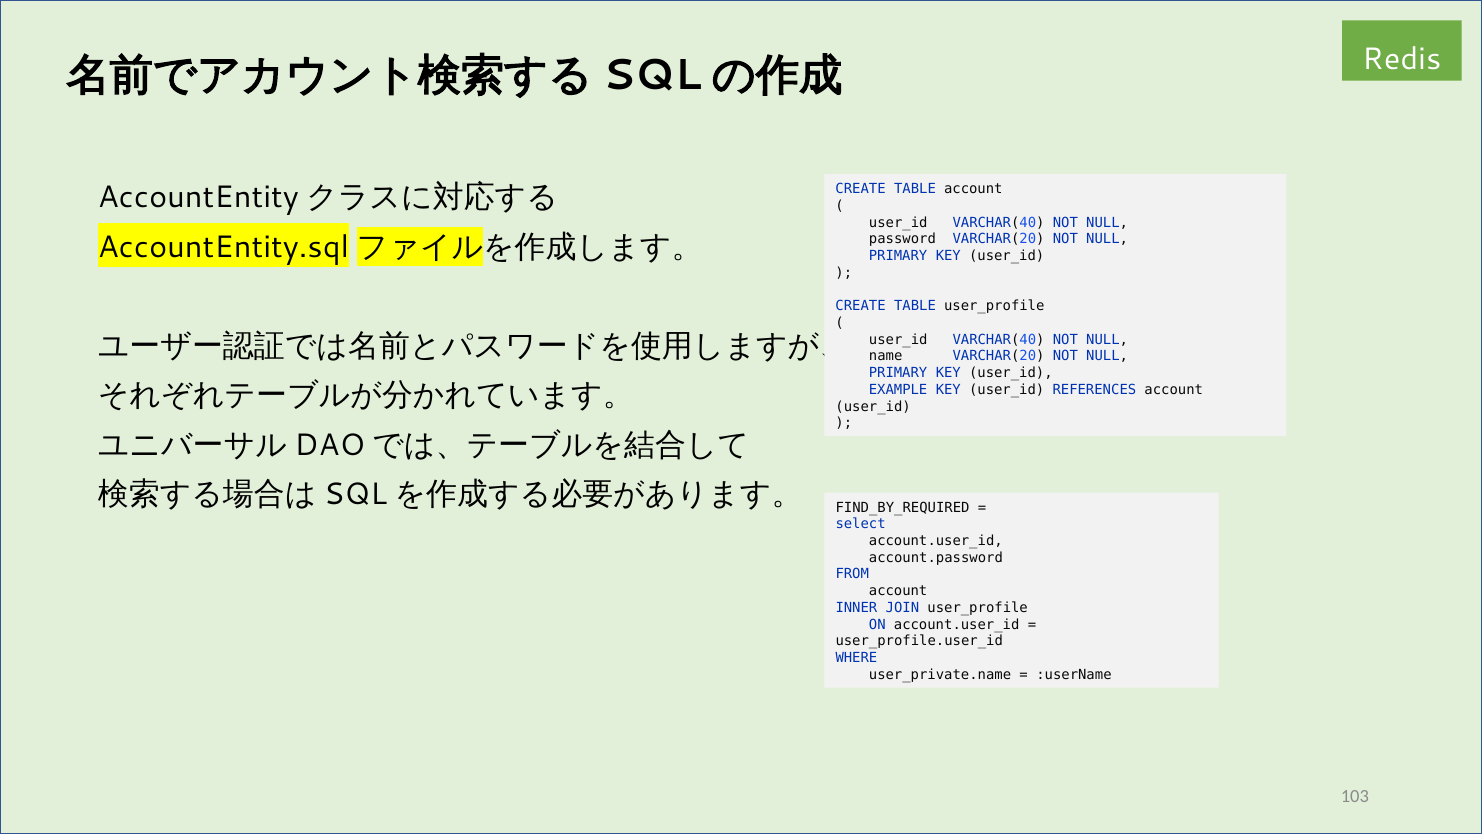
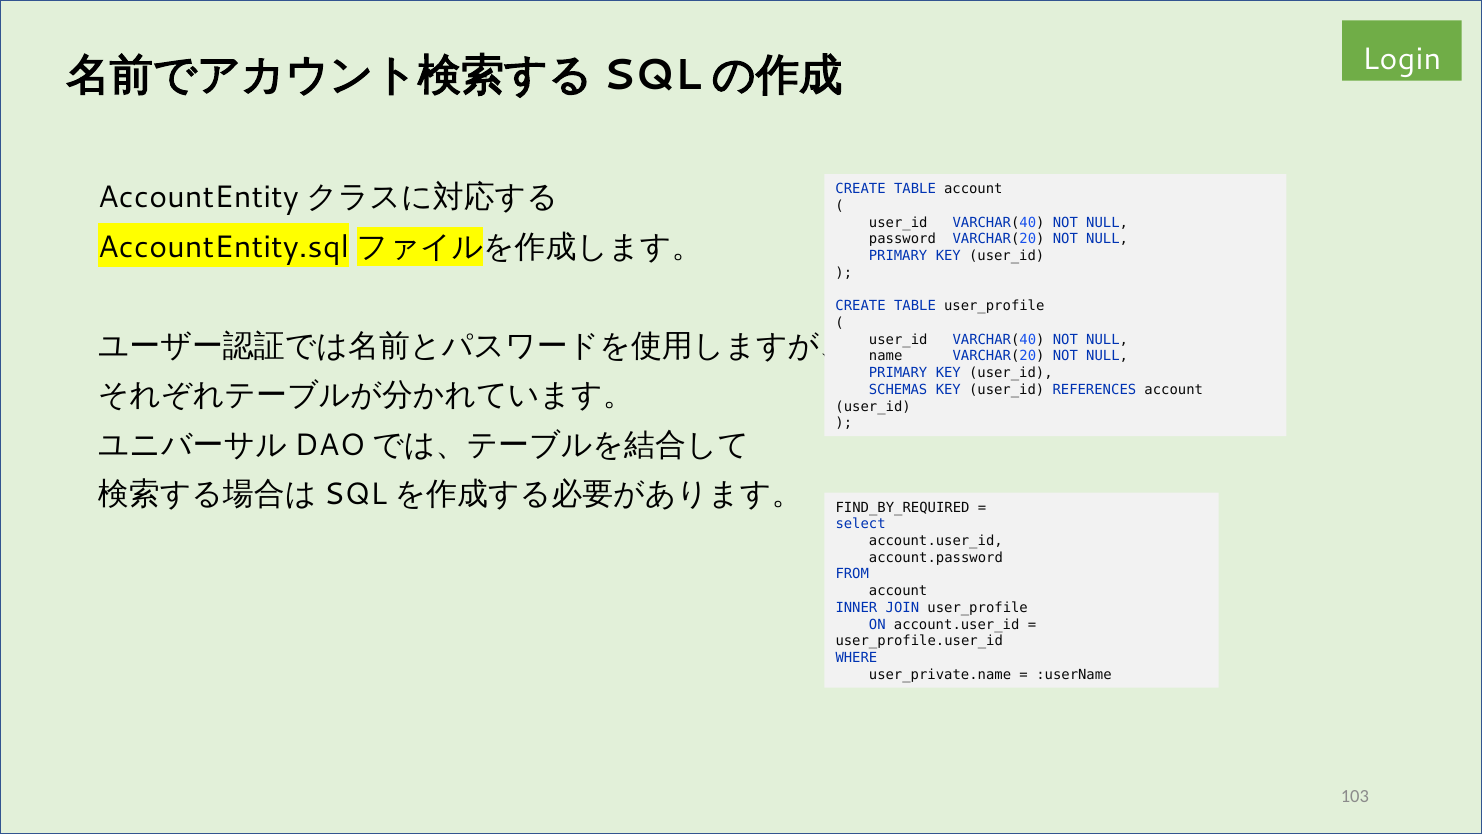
Redis: Redis -> Login
EXAMPLE: EXAMPLE -> SCHEMAS
